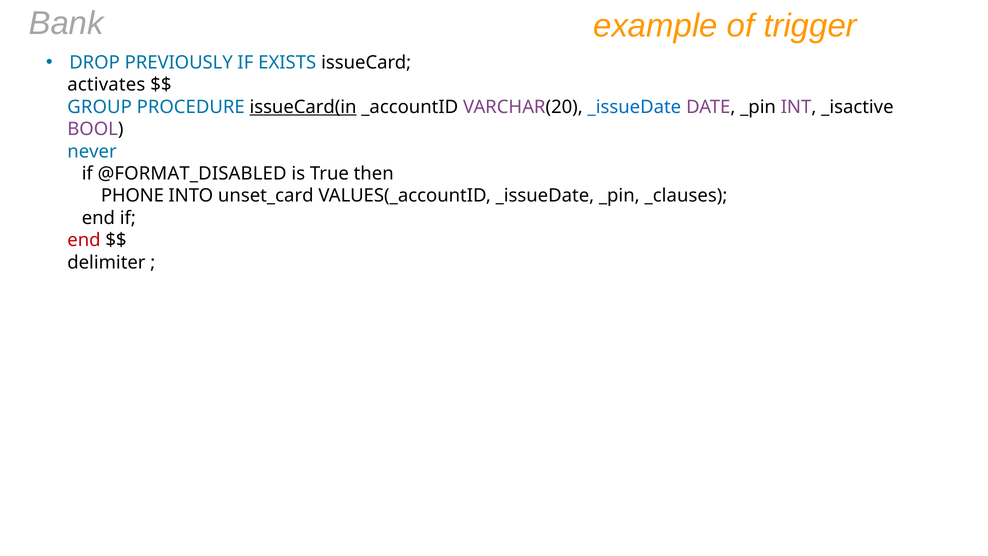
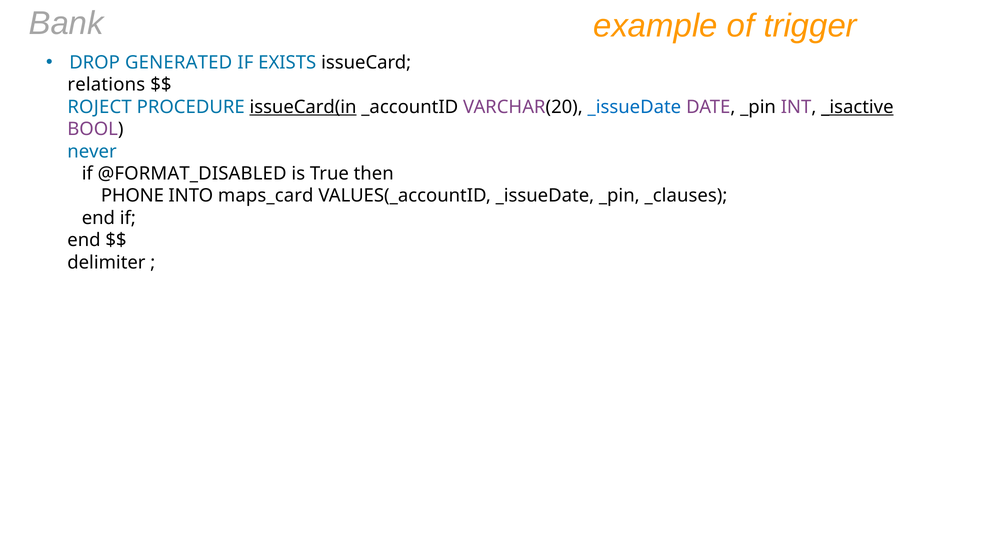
PREVIOUSLY: PREVIOUSLY -> GENERATED
activates: activates -> relations
GROUP: GROUP -> ROJECT
_isactive underline: none -> present
unset_card: unset_card -> maps_card
end at (84, 240) colour: red -> black
